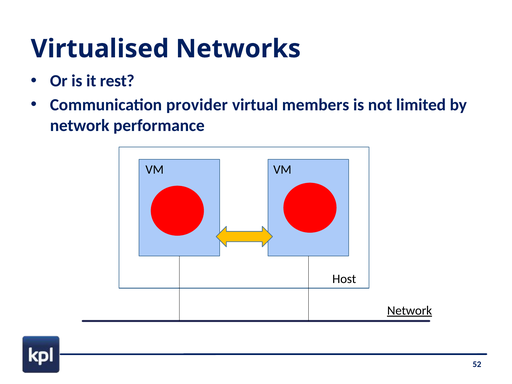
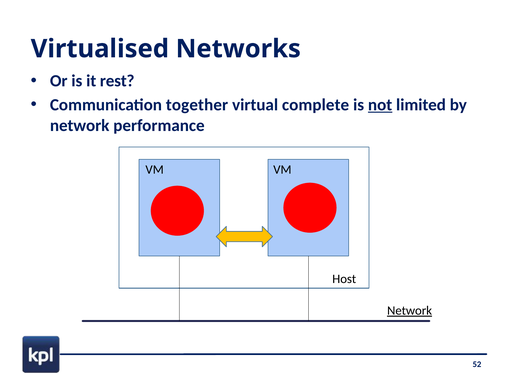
provider: provider -> together
members: members -> complete
not underline: none -> present
